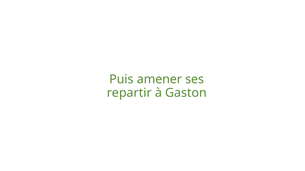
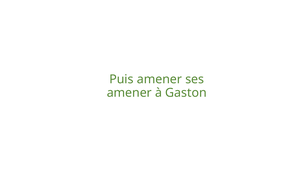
repartir at (129, 93): repartir -> amener
